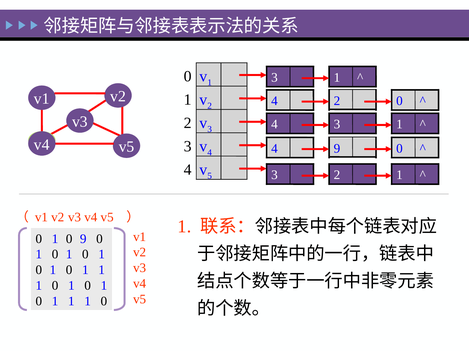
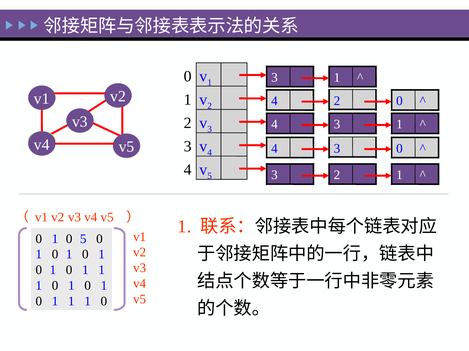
9 at (337, 149): 9 -> 3
0 9: 9 -> 5
